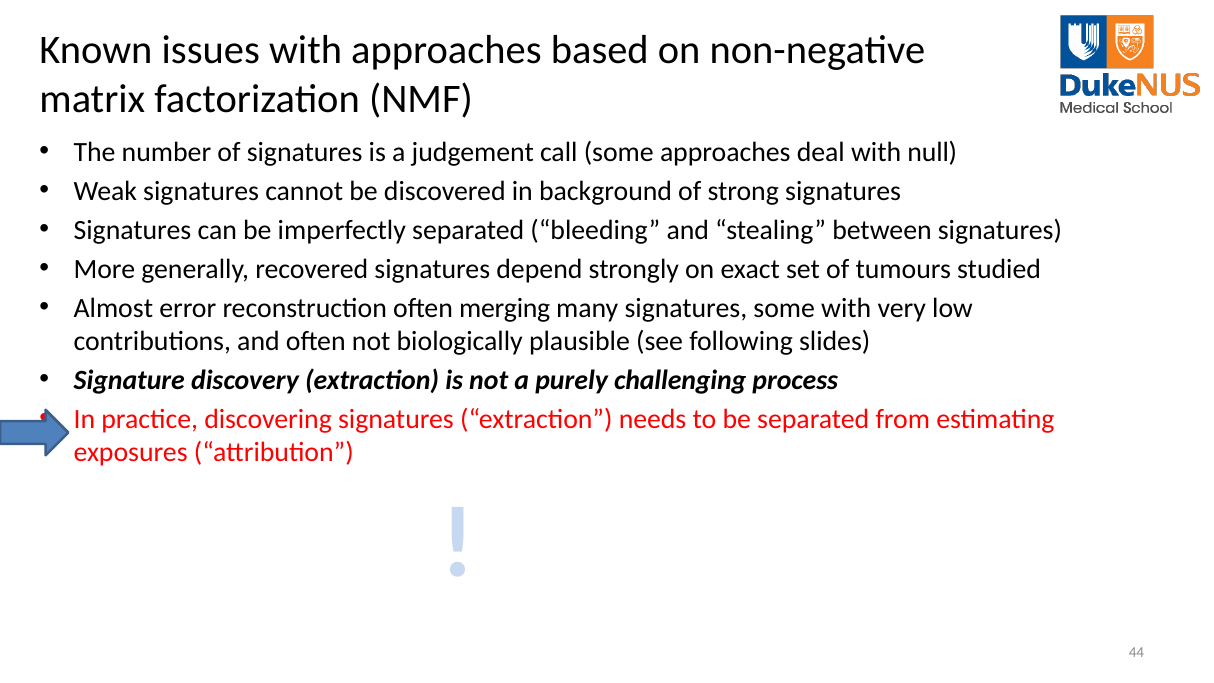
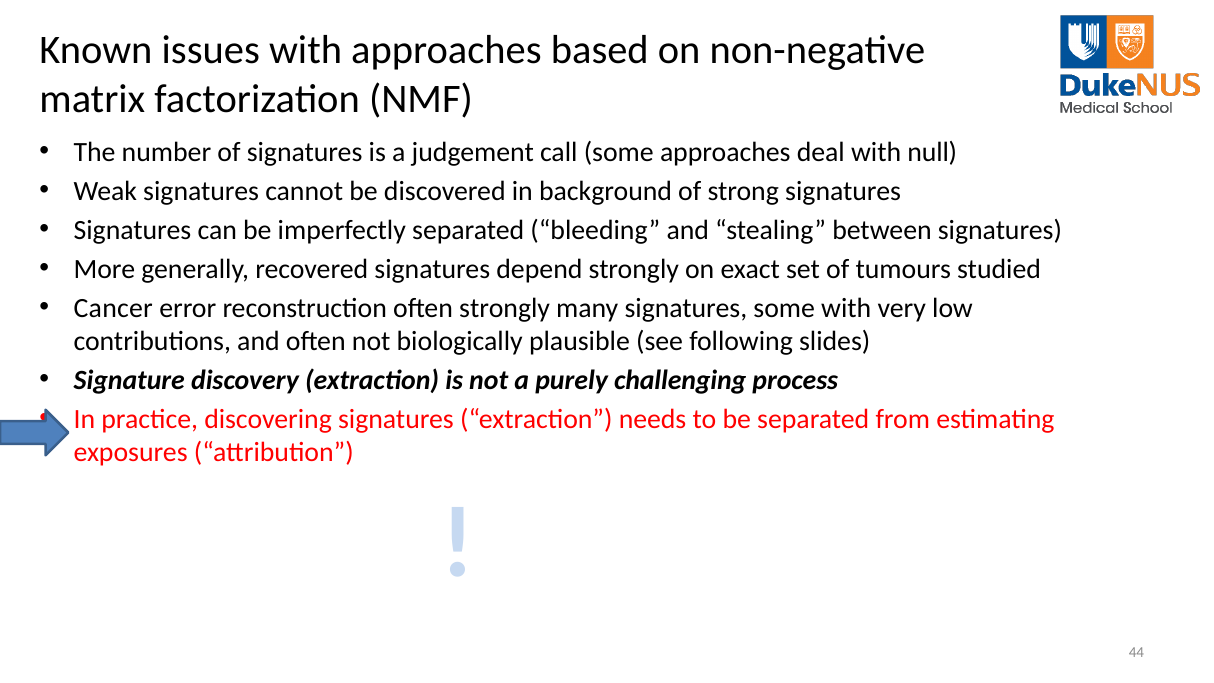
Almost: Almost -> Cancer
often merging: merging -> strongly
